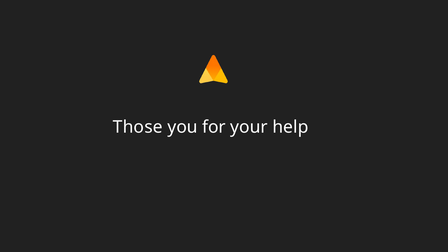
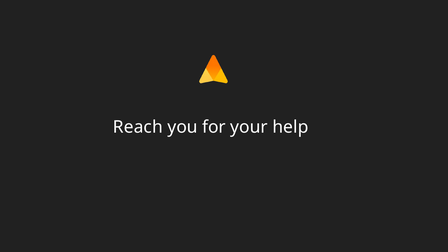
Those: Those -> Reach
